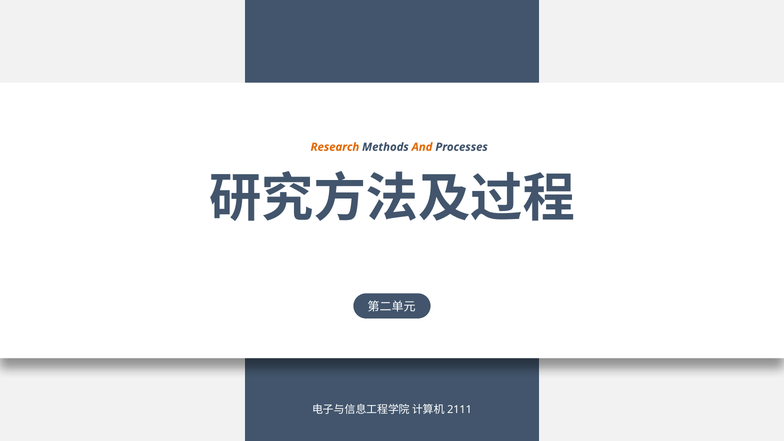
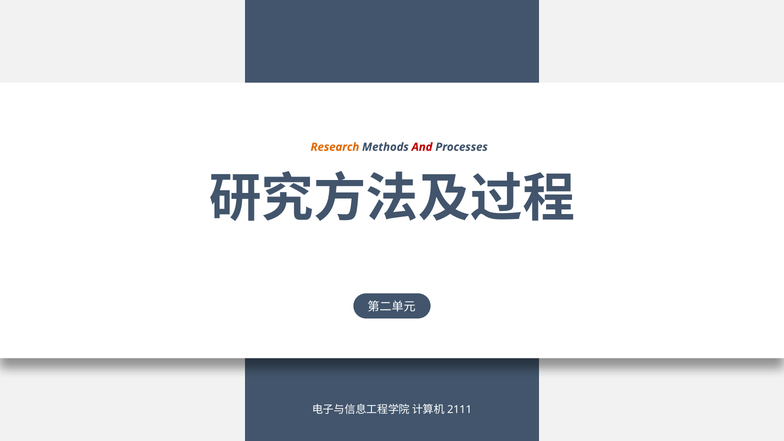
And colour: orange -> red
